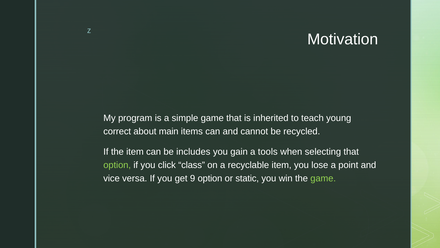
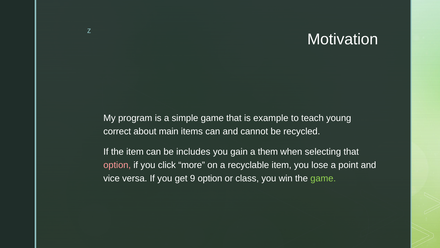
inherited: inherited -> example
tools: tools -> them
option at (117, 165) colour: light green -> pink
class: class -> more
static: static -> class
